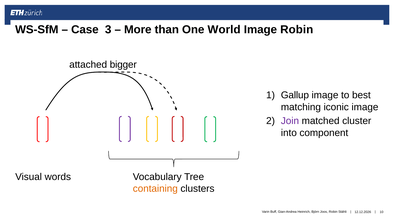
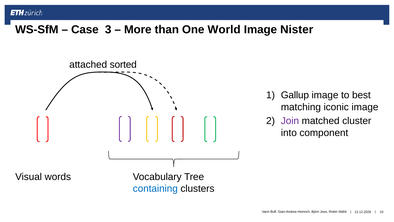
Image Robin: Robin -> Nister
bigger: bigger -> sorted
containing colour: orange -> blue
